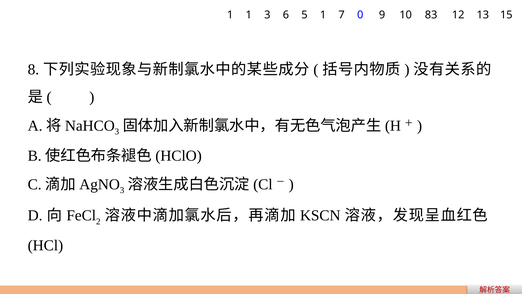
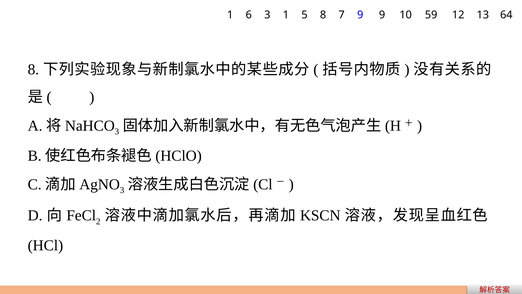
1 1: 1 -> 6
3 6: 6 -> 1
5 1: 1 -> 8
7 0: 0 -> 9
83: 83 -> 59
15: 15 -> 64
